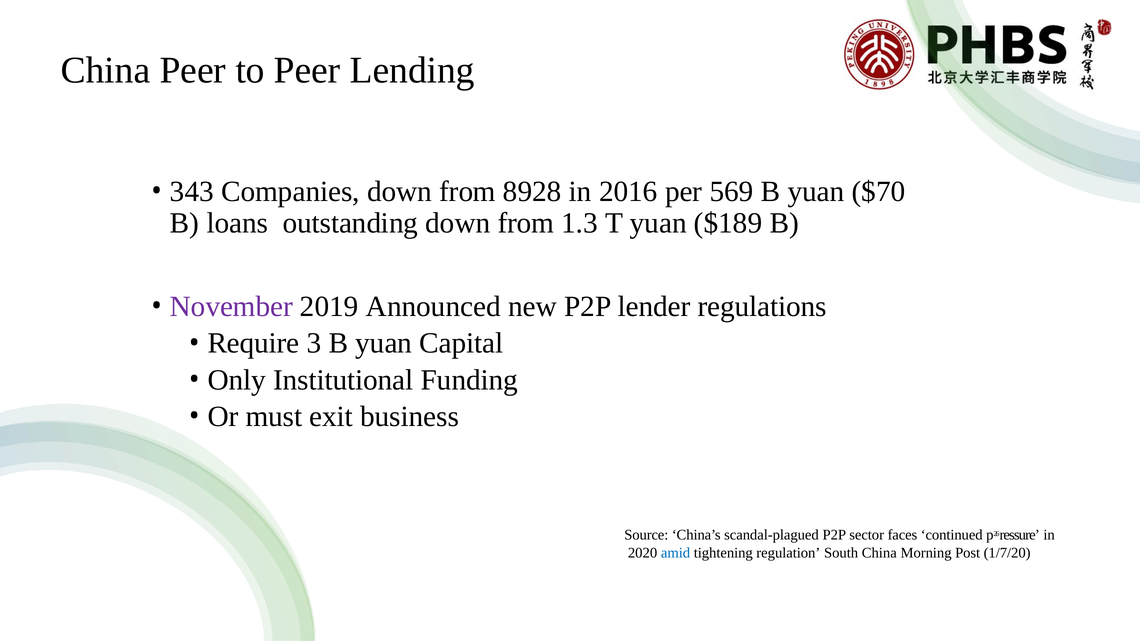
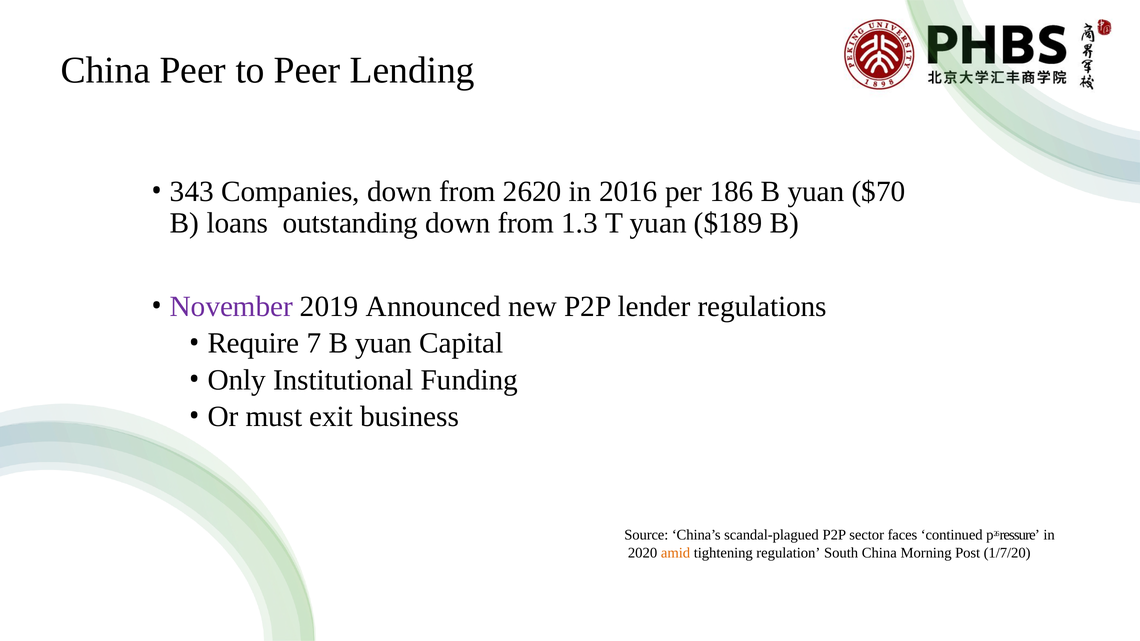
8928: 8928 -> 2620
569: 569 -> 186
3: 3 -> 7
amid colour: blue -> orange
